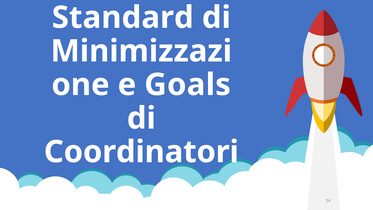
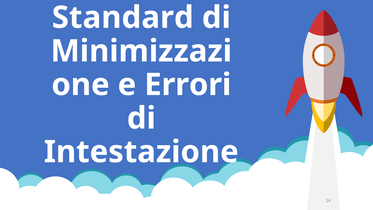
Goals: Goals -> Errori
Coordinatori: Coordinatori -> Intestazione
